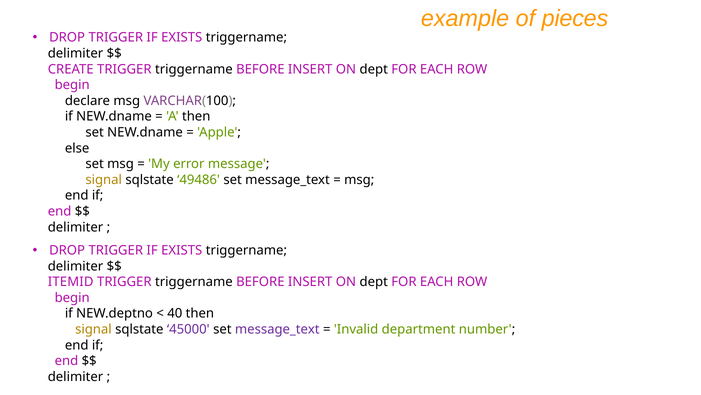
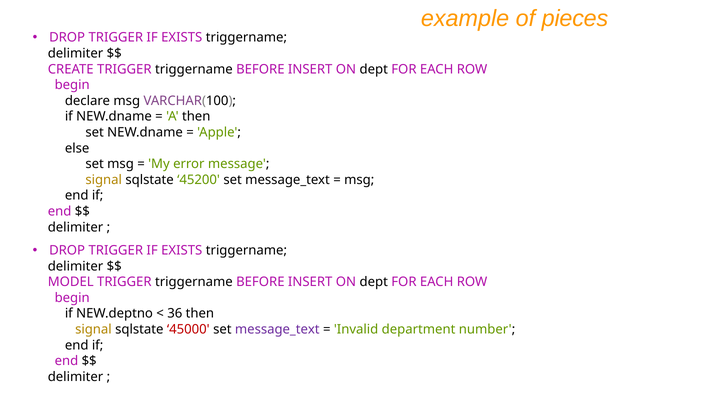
49486: 49486 -> 45200
ITEMID: ITEMID -> MODEL
40: 40 -> 36
45000 colour: purple -> red
